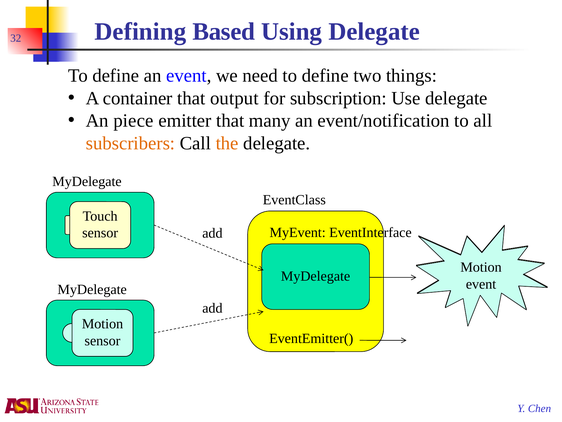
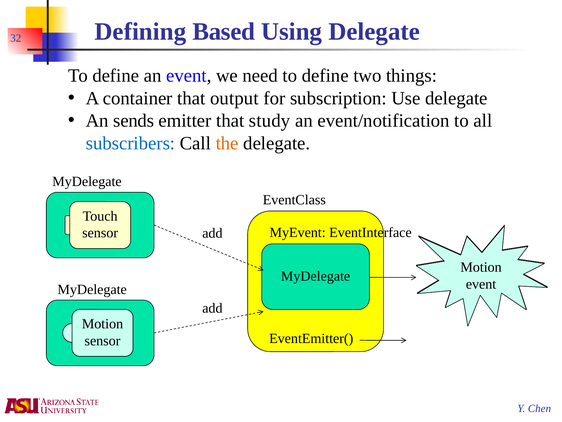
piece: piece -> sends
many: many -> study
subscribers colour: orange -> blue
